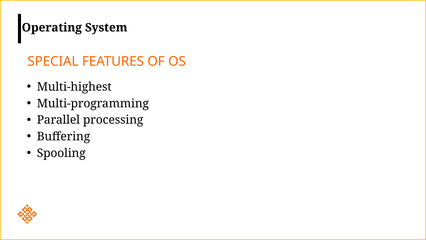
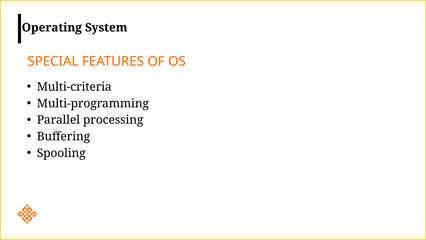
Multi-highest: Multi-highest -> Multi-criteria
